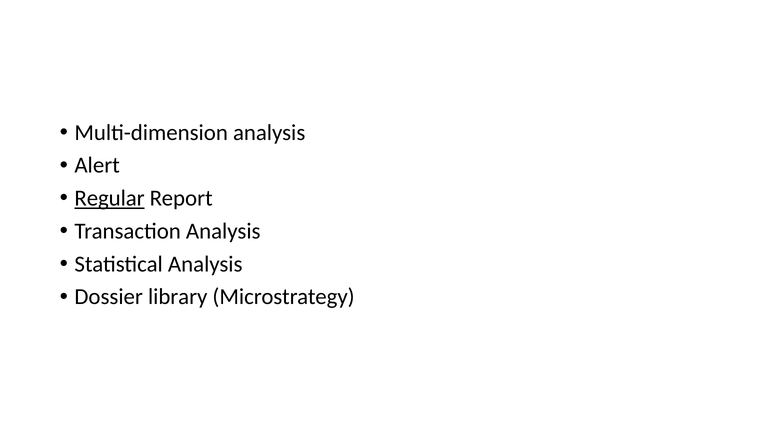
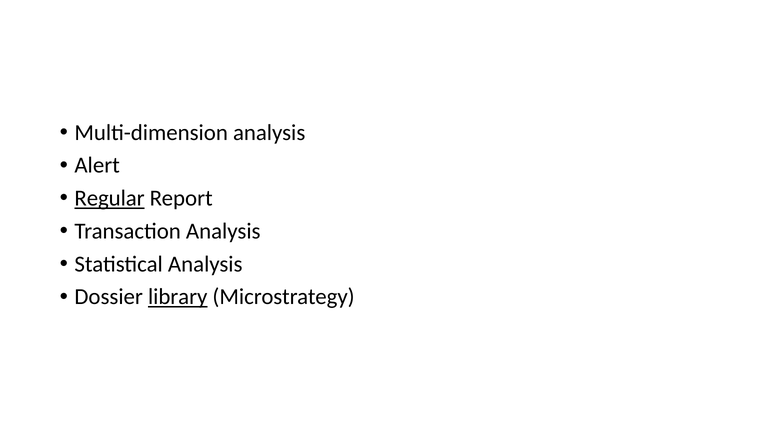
library underline: none -> present
